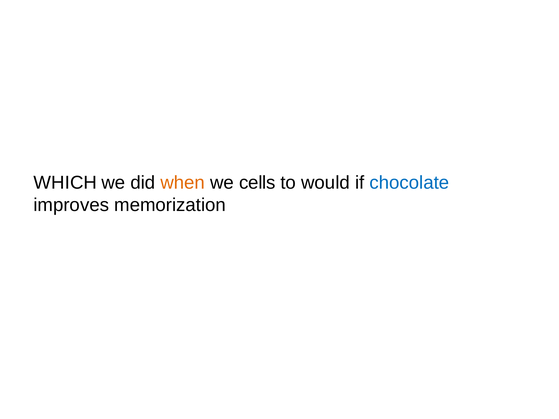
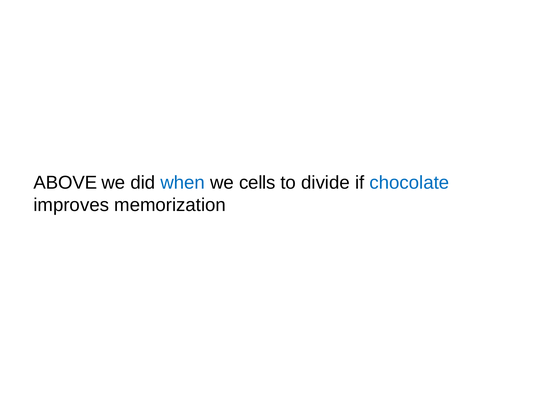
WHICH: WHICH -> ABOVE
when colour: orange -> blue
would: would -> divide
